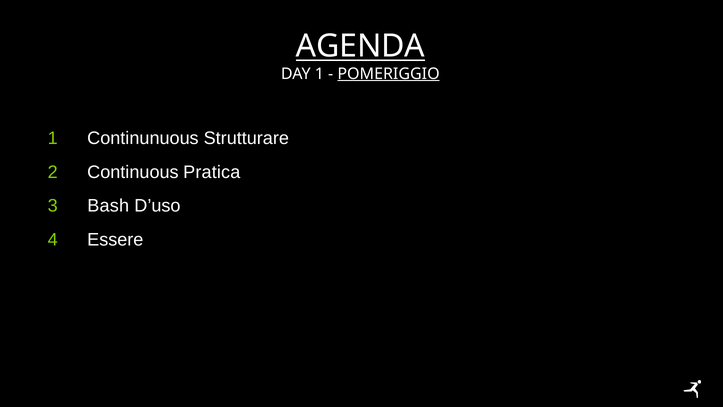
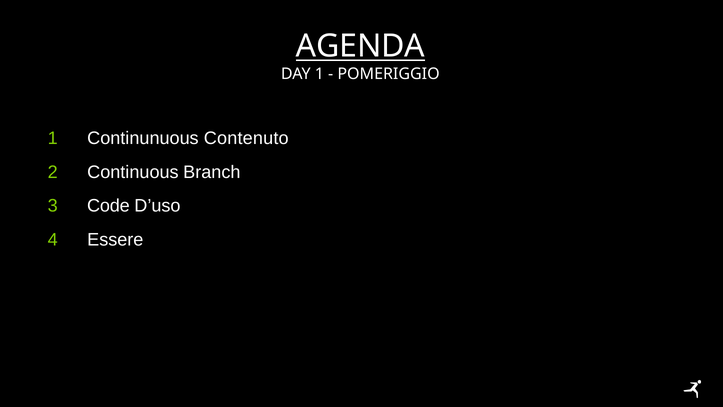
POMERIGGIO underline: present -> none
Strutturare: Strutturare -> Contenuto
Pratica: Pratica -> Branch
Bash: Bash -> Code
